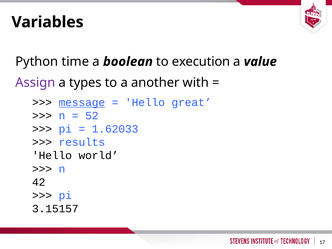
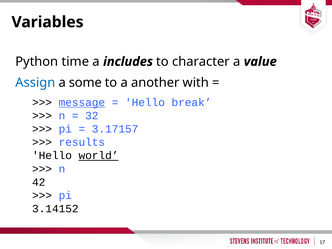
boolean: boolean -> includes
execution: execution -> character
Assign colour: purple -> blue
types: types -> some
great: great -> break
52: 52 -> 32
1.62033: 1.62033 -> 3.17157
world underline: none -> present
3.15157: 3.15157 -> 3.14152
